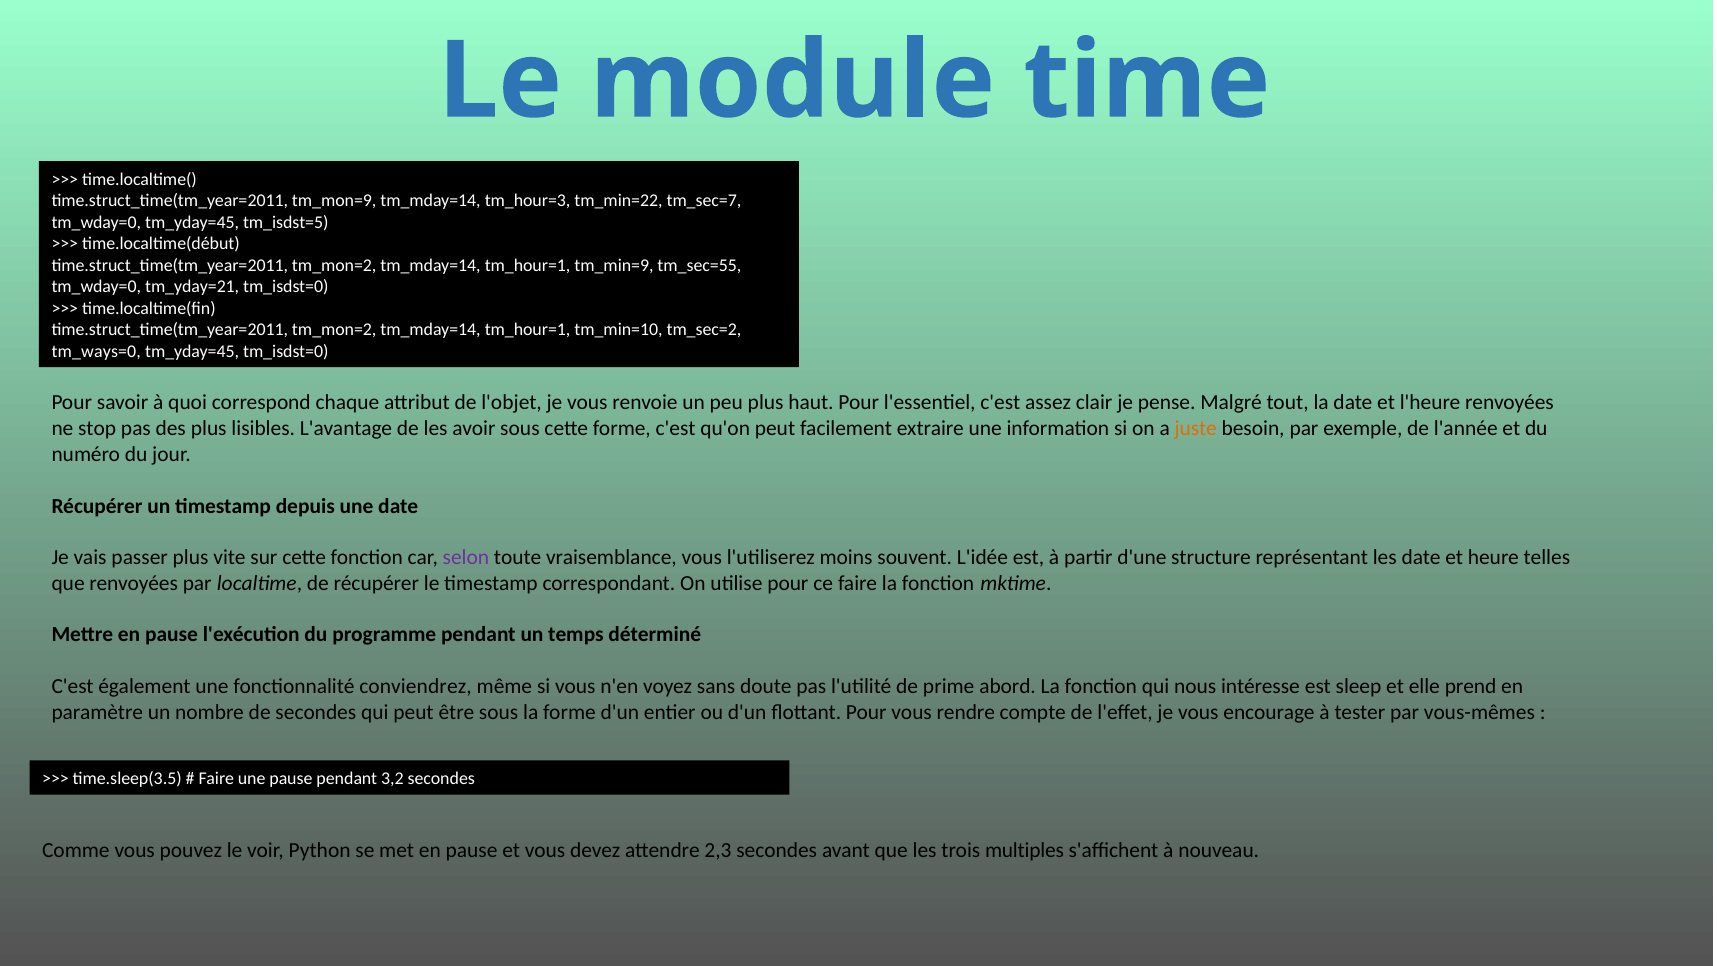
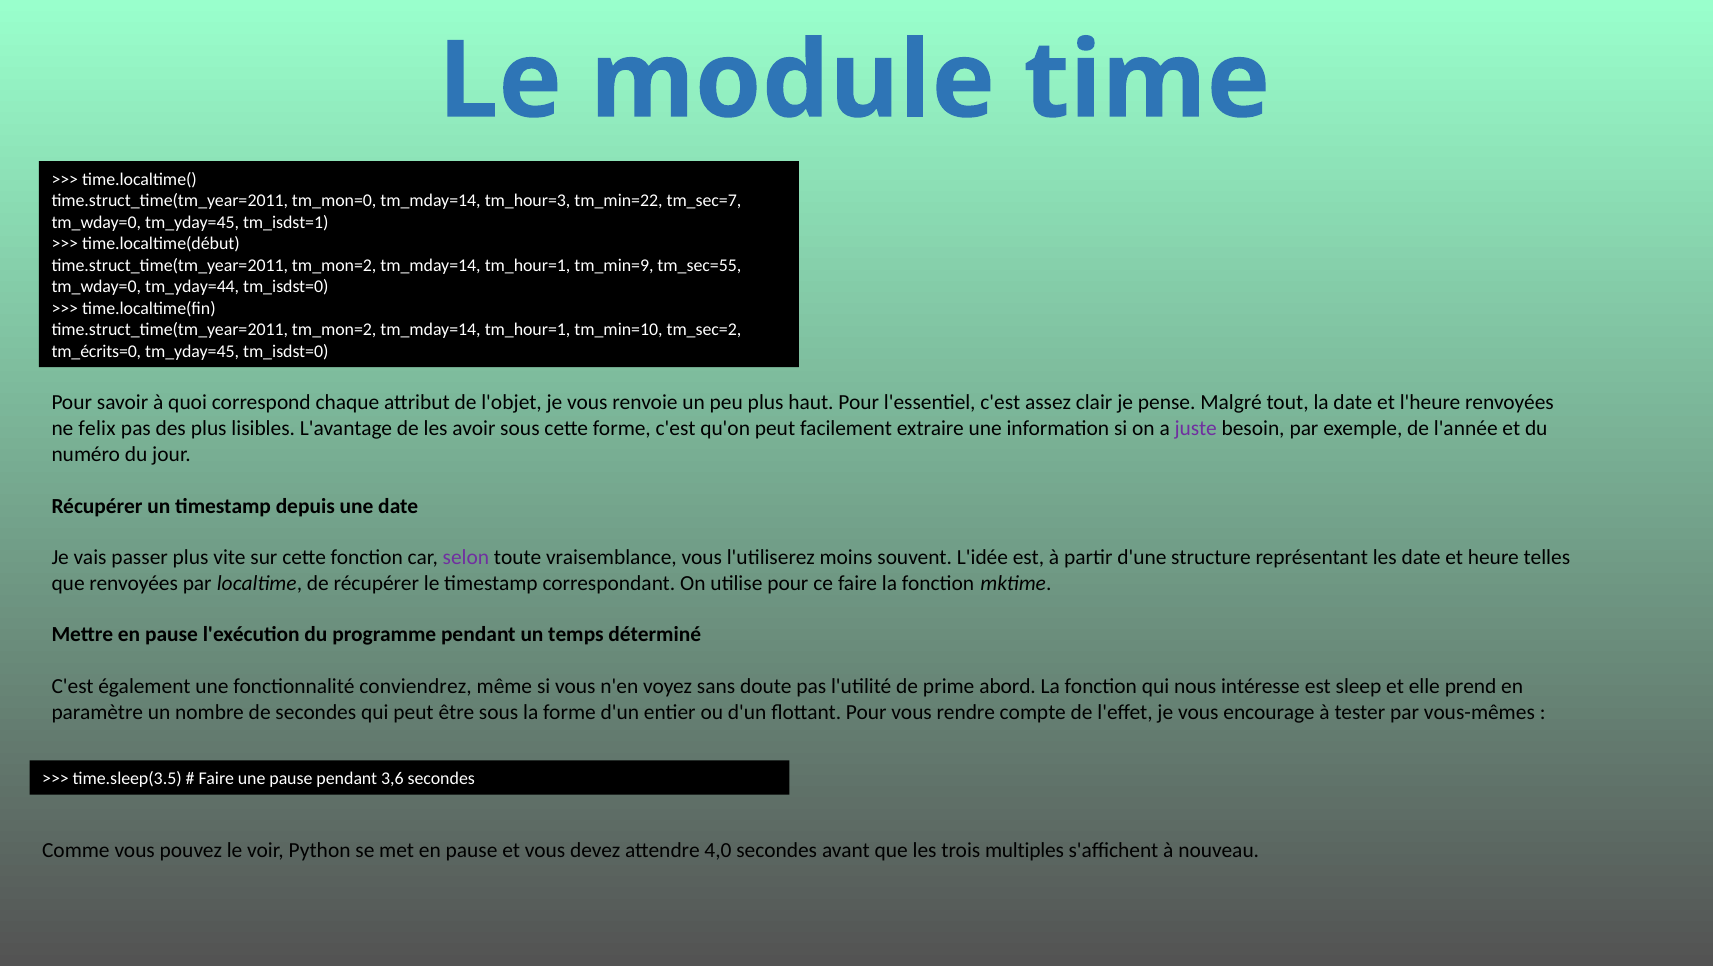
tm_mon=9: tm_mon=9 -> tm_mon=0
tm_isdst=5: tm_isdst=5 -> tm_isdst=1
tm_yday=21: tm_yday=21 -> tm_yday=44
tm_ways=0: tm_ways=0 -> tm_écrits=0
stop: stop -> felix
juste colour: orange -> purple
3,2: 3,2 -> 3,6
2,3: 2,3 -> 4,0
